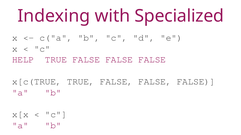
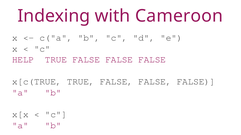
Specialized: Specialized -> Cameroon
